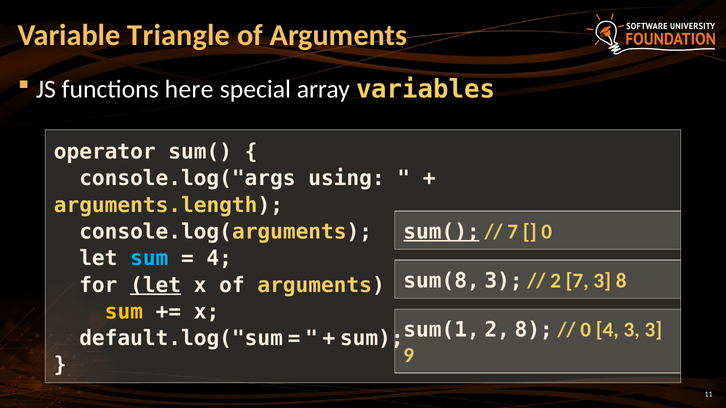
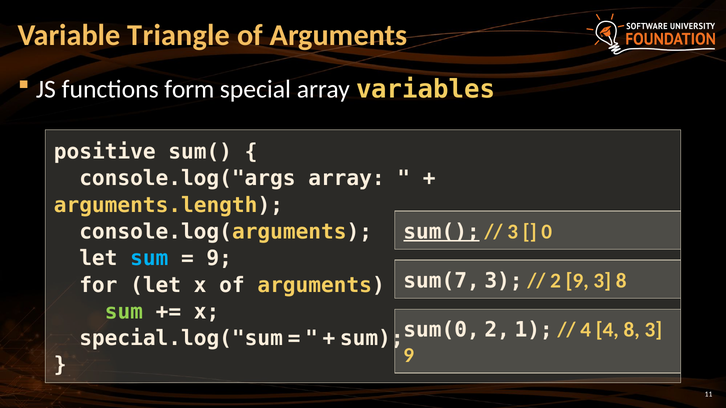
here: here -> form
operator: operator -> positive
console.log("args using: using -> array
7 at (513, 232): 7 -> 3
4 at (219, 259): 4 -> 9
sum(8: sum(8 -> sum(7
2 7: 7 -> 9
let at (156, 285) underline: present -> none
sum at (124, 312) colour: yellow -> light green
sum(1: sum(1 -> sum(0
2 8: 8 -> 1
0 at (586, 330): 0 -> 4
4 3: 3 -> 8
default.log("sum: default.log("sum -> special.log("sum
